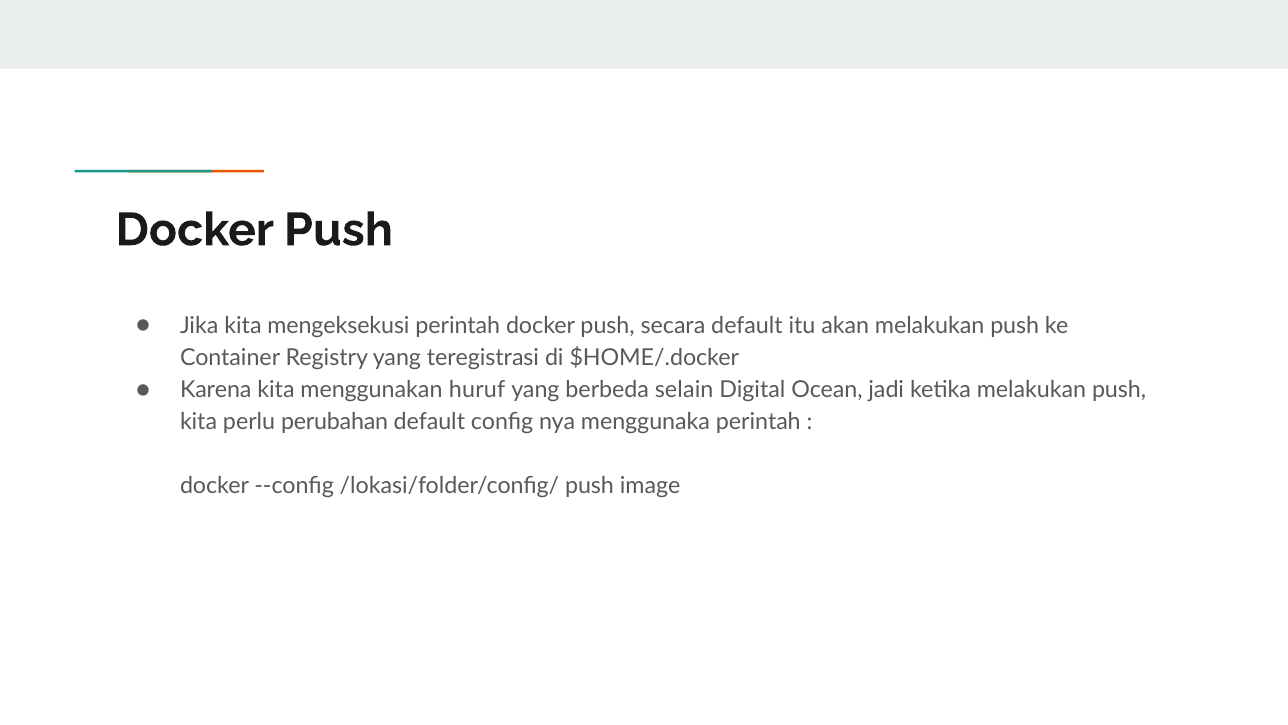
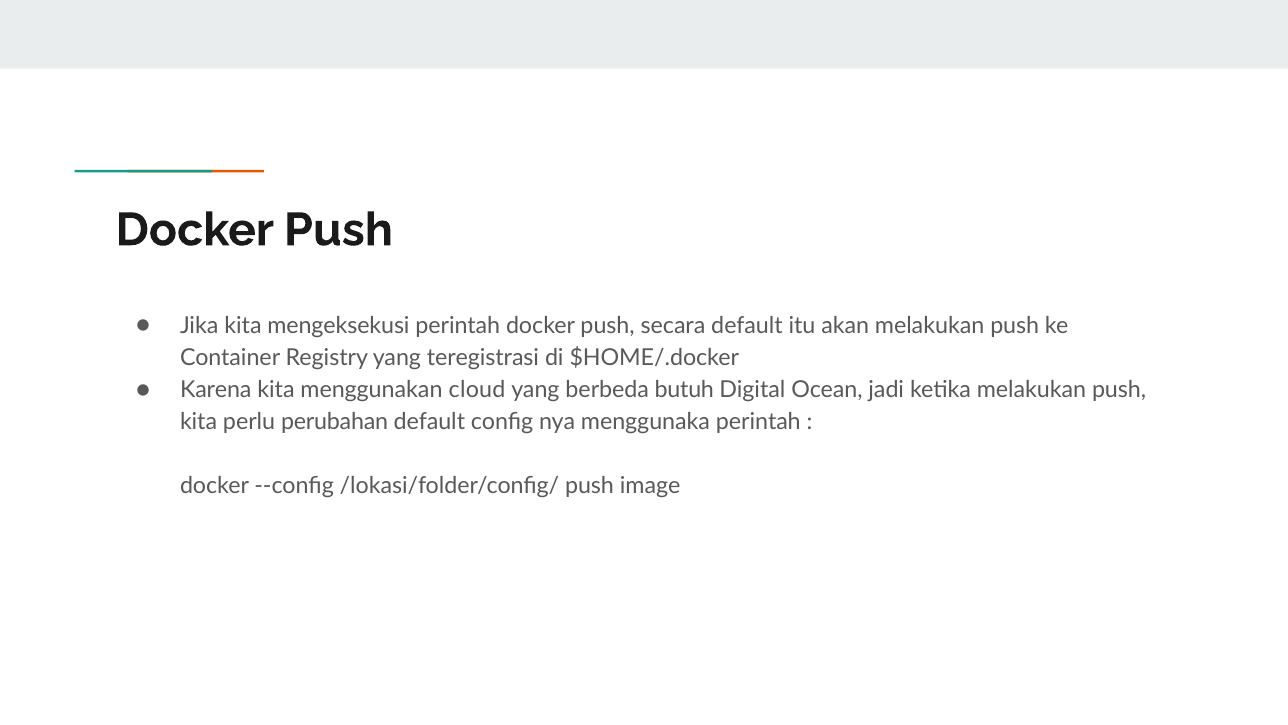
huruf: huruf -> cloud
selain: selain -> butuh
